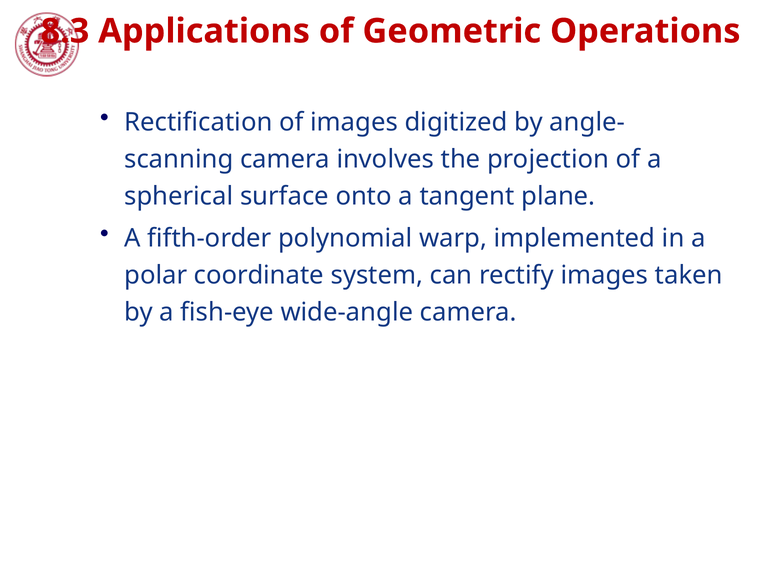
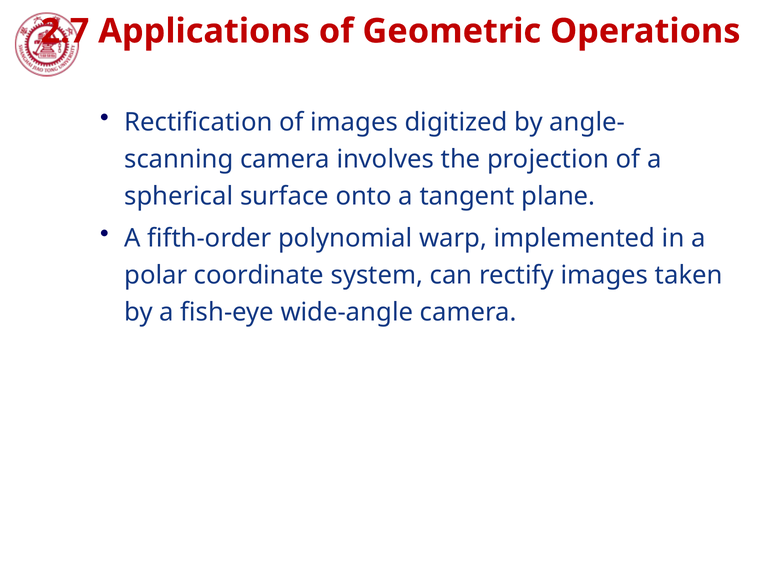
8.3: 8.3 -> 2.7
